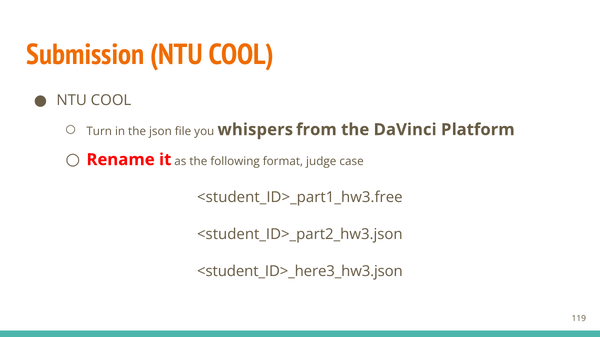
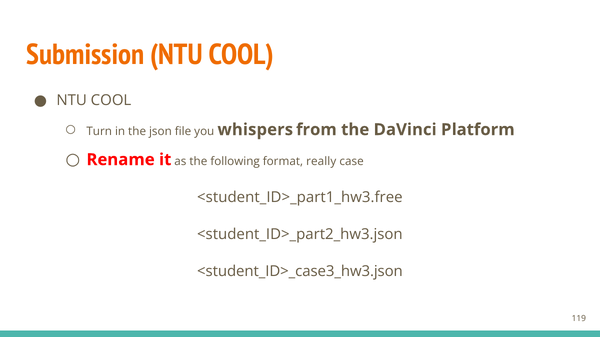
judge: judge -> really
<student_ID>_here3_hw3.json: <student_ID>_here3_hw3.json -> <student_ID>_case3_hw3.json
